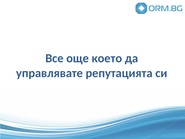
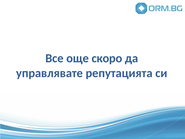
което: което -> скоро
